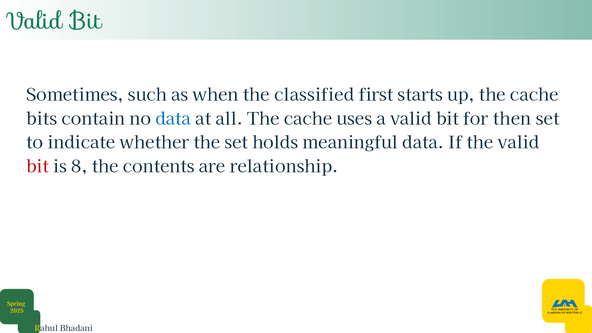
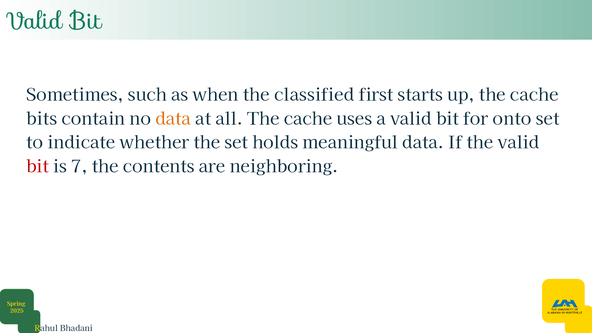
data at (173, 119) colour: blue -> orange
then: then -> onto
8: 8 -> 7
relationship: relationship -> neighboring
